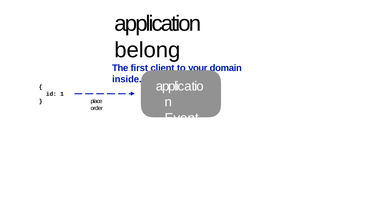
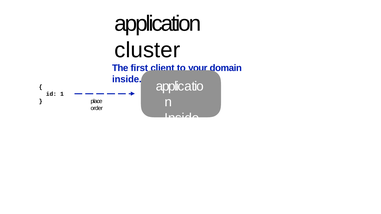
belong: belong -> cluster
Event at (182, 118): Event -> Inside
